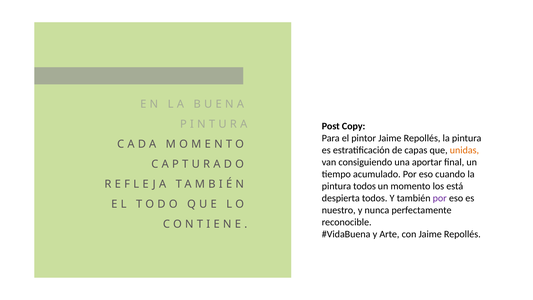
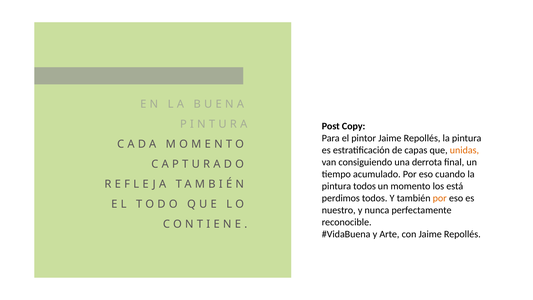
aportar: aportar -> derrota
despierta: despierta -> perdimos
por at (440, 198) colour: purple -> orange
